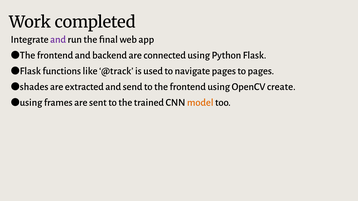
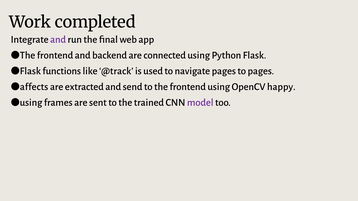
shades: shades -> affects
create: create -> happy
model colour: orange -> purple
